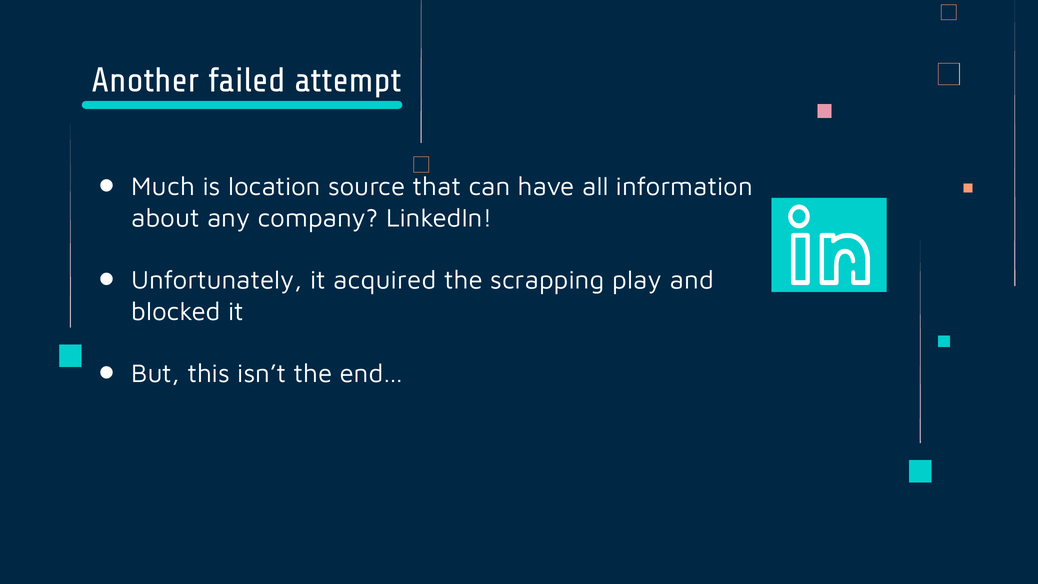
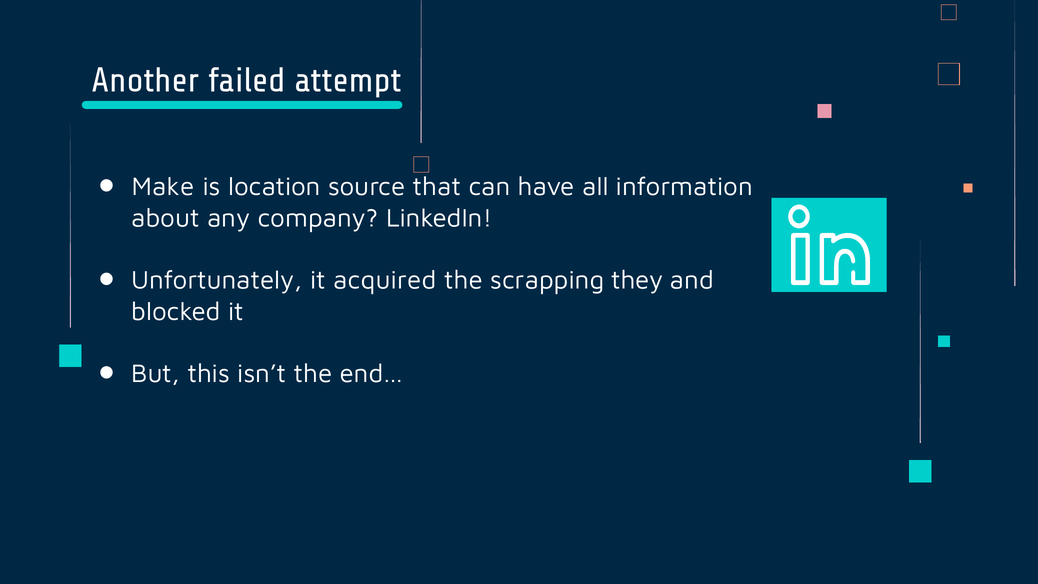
Much: Much -> Make
play: play -> they
